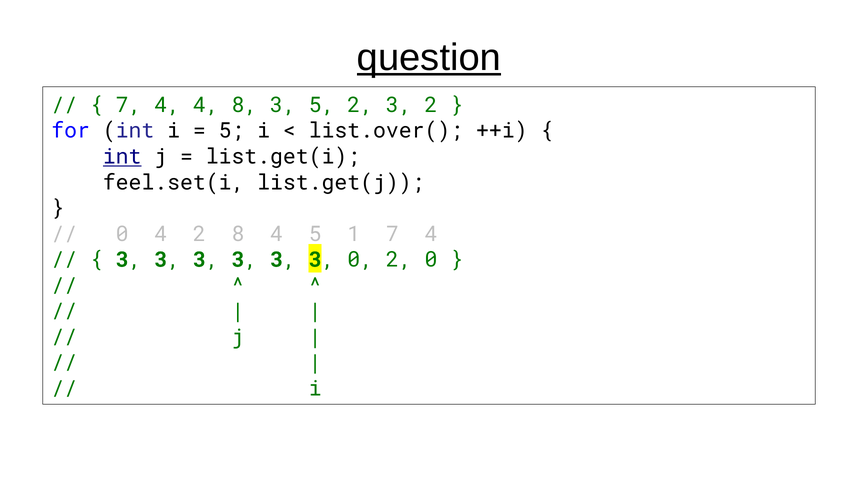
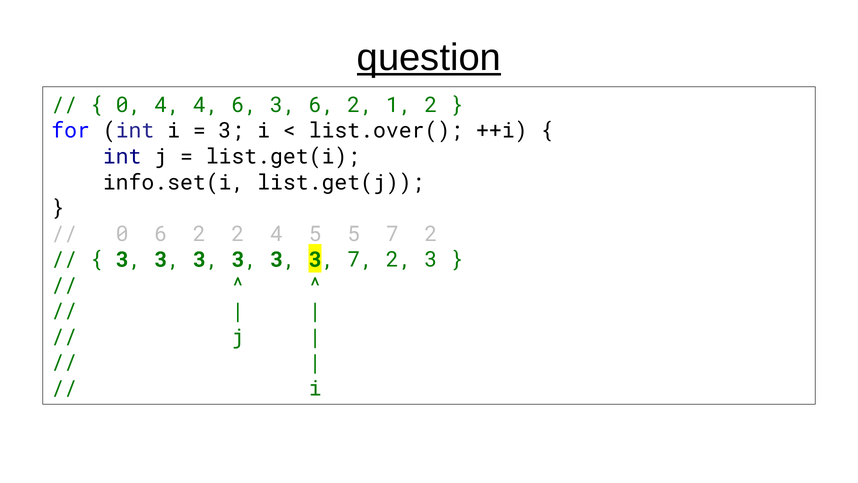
7 at (129, 105): 7 -> 0
4 8: 8 -> 6
3 5: 5 -> 6
2 3: 3 -> 1
5 at (231, 131): 5 -> 3
int at (122, 157) underline: present -> none
feel.set(i: feel.set(i -> info.set(i
0 4: 4 -> 6
2 8: 8 -> 2
1 at (354, 234): 1 -> 5
4 at (431, 234): 4 -> 2
3 0: 0 -> 7
2 0: 0 -> 3
